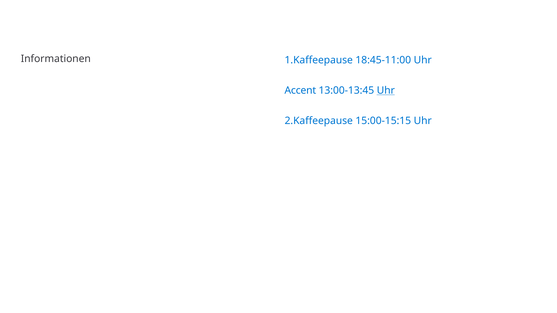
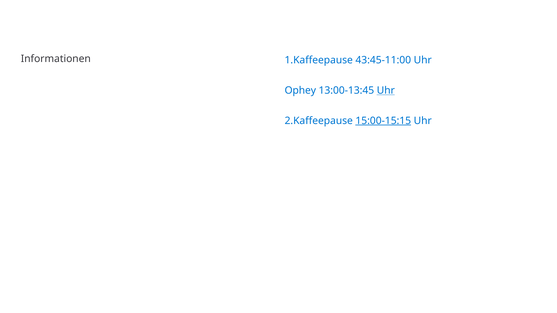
18:45-11:00: 18:45-11:00 -> 43:45-11:00
Accent: Accent -> Ophey
15:00-15:15 underline: none -> present
